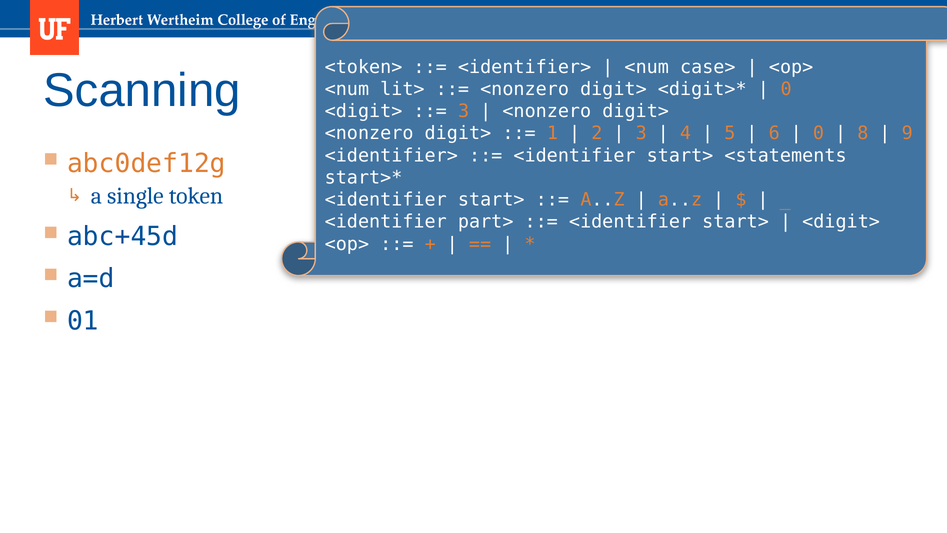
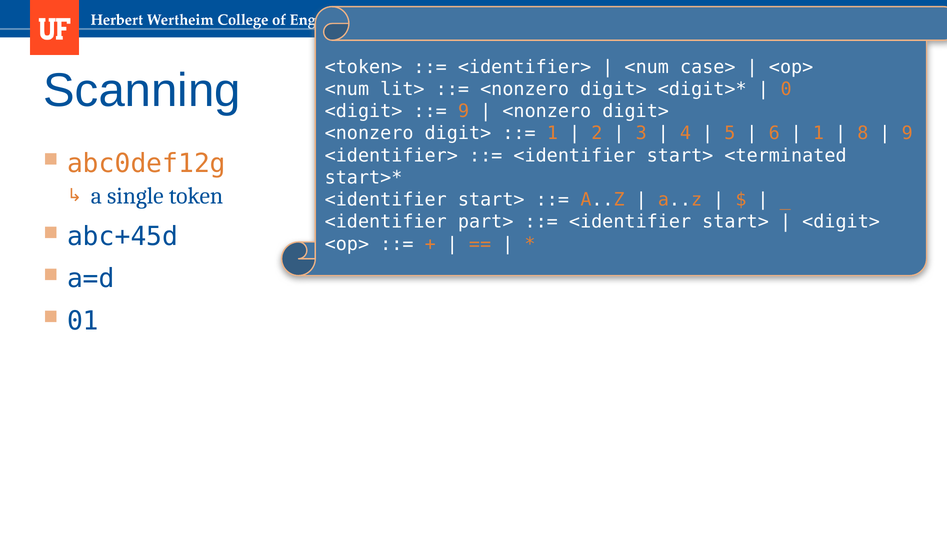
3 at (464, 111): 3 -> 9
0 at (819, 133): 0 -> 1
<statements: <statements -> <terminated
